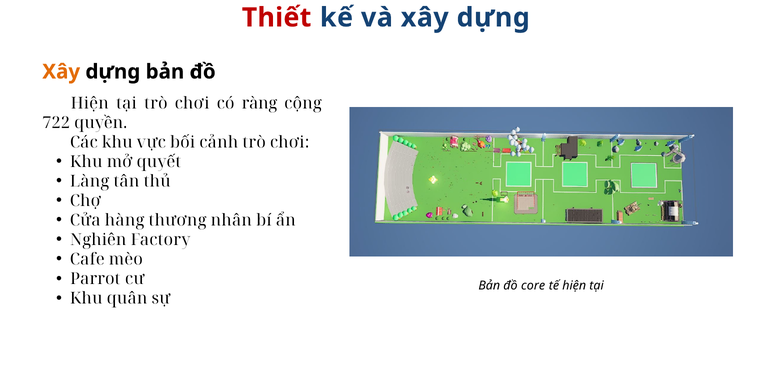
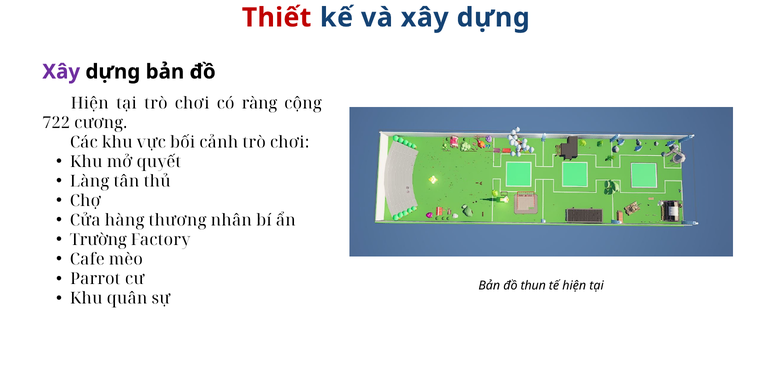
Xây at (61, 72) colour: orange -> purple
quyền: quyền -> cương
Nghiên: Nghiên -> Trường
core: core -> thun
